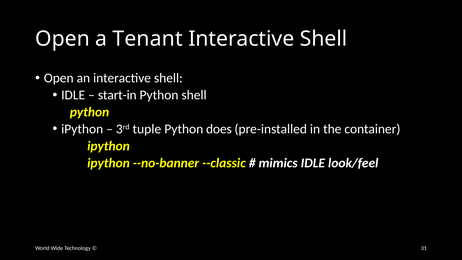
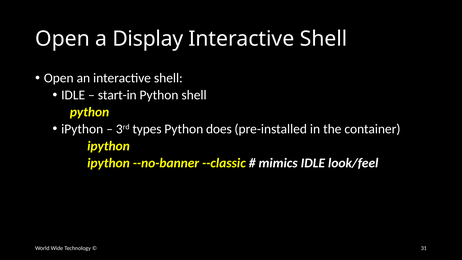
Tenant: Tenant -> Display
tuple: tuple -> types
